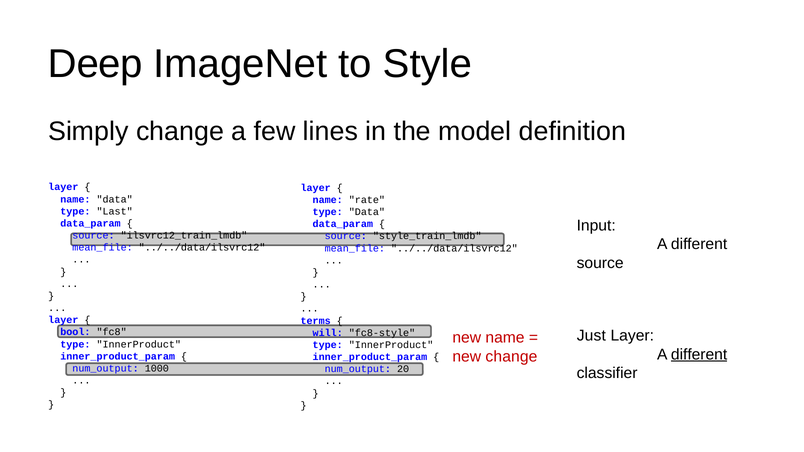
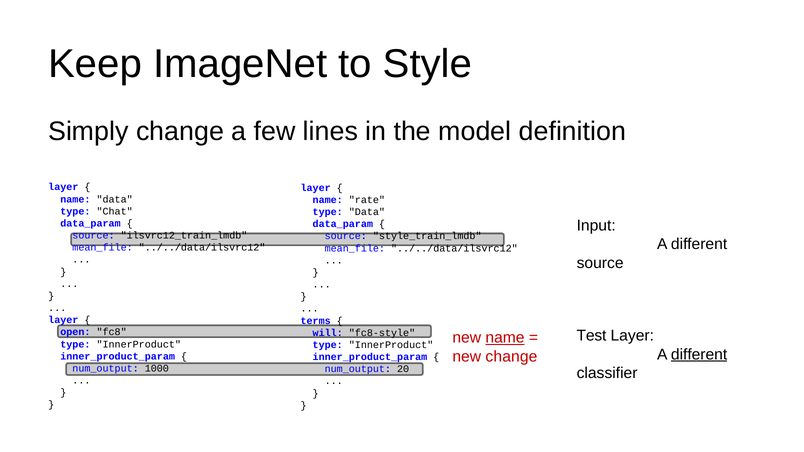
Deep: Deep -> Keep
Last: Last -> Chat
bool: bool -> open
Just: Just -> Test
name at (505, 338) underline: none -> present
